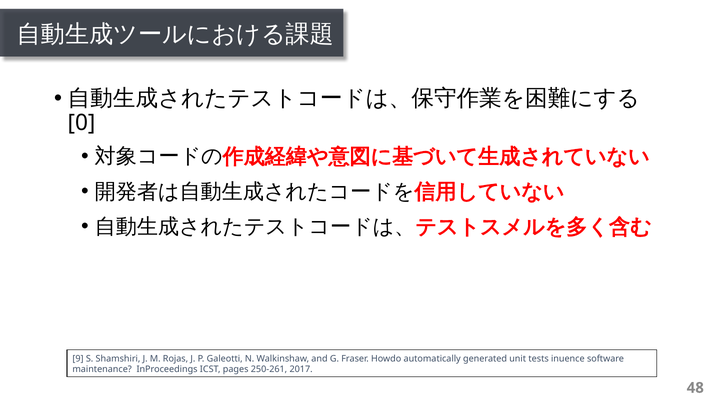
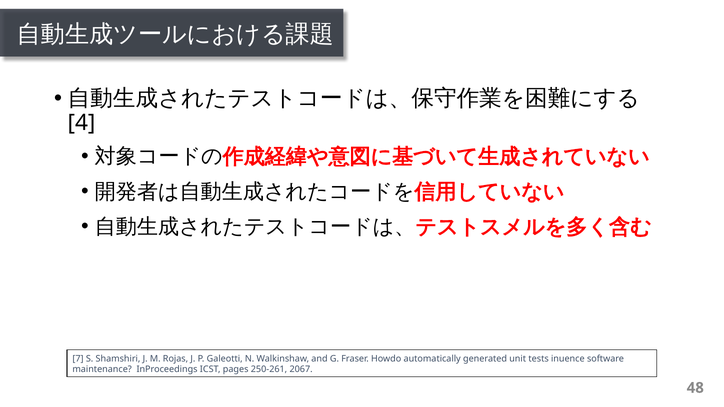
0: 0 -> 4
9: 9 -> 7
2017: 2017 -> 2067
